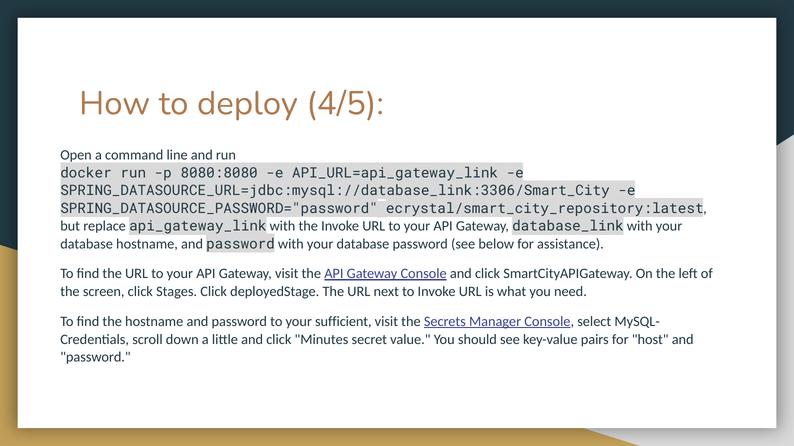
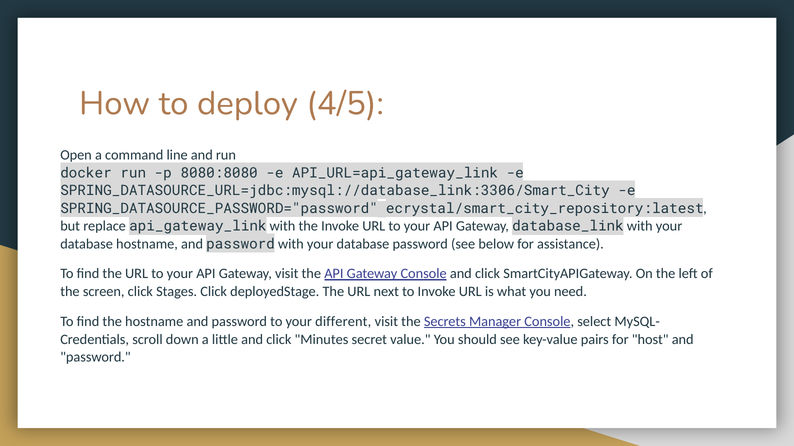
sufficient: sufficient -> different
